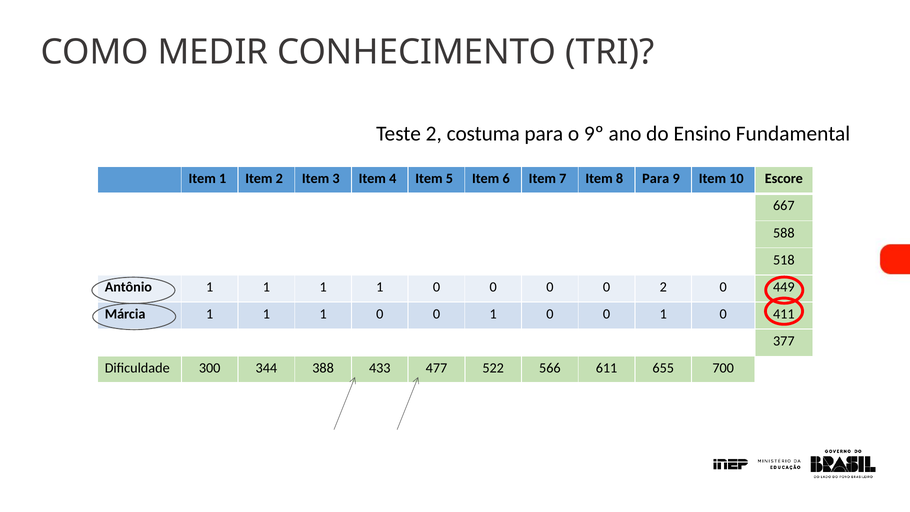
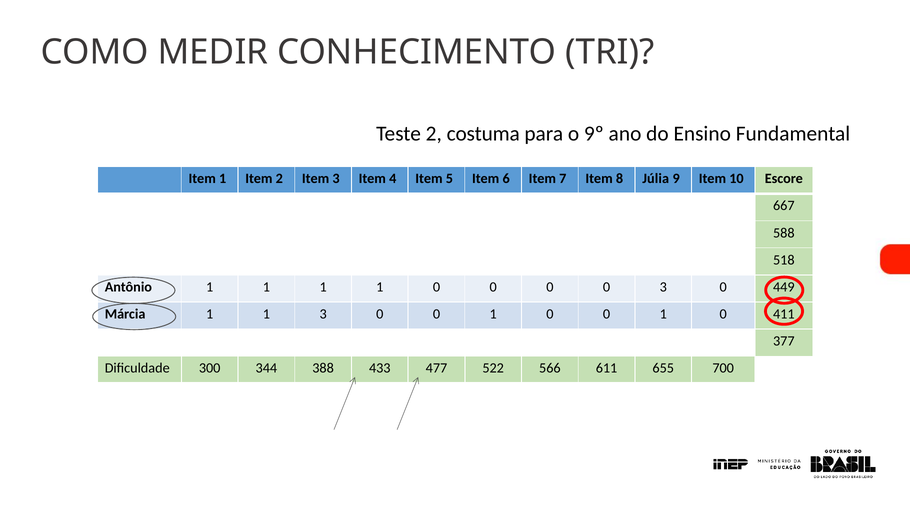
8 Para: Para -> Júlia
0 2: 2 -> 3
Márcia 1 1 1: 1 -> 3
